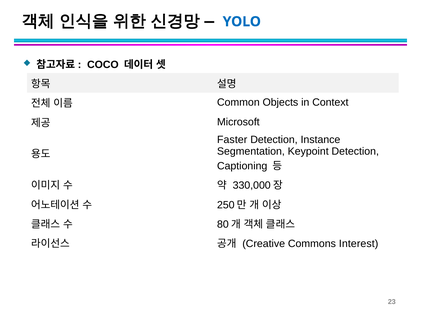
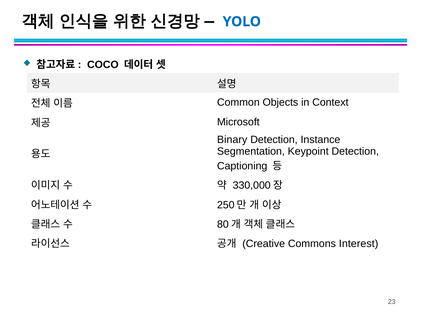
Faster: Faster -> Binary
